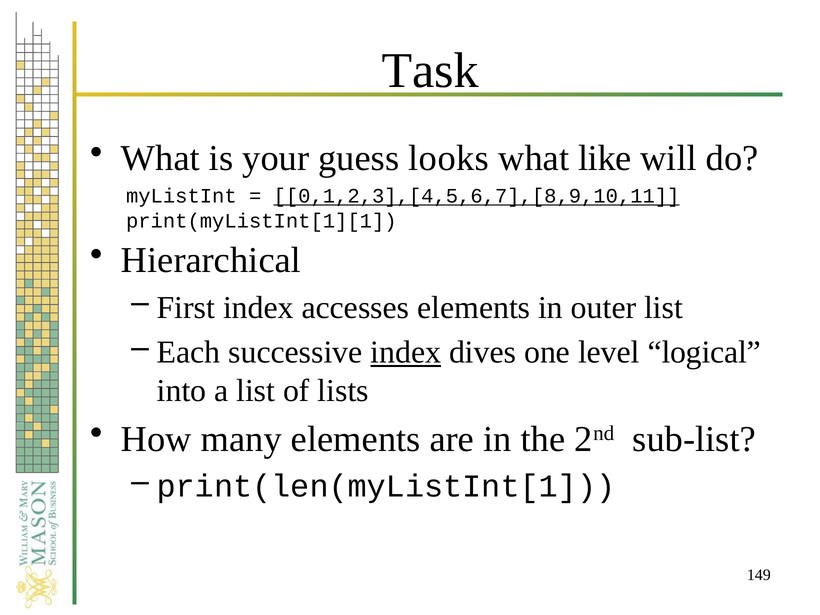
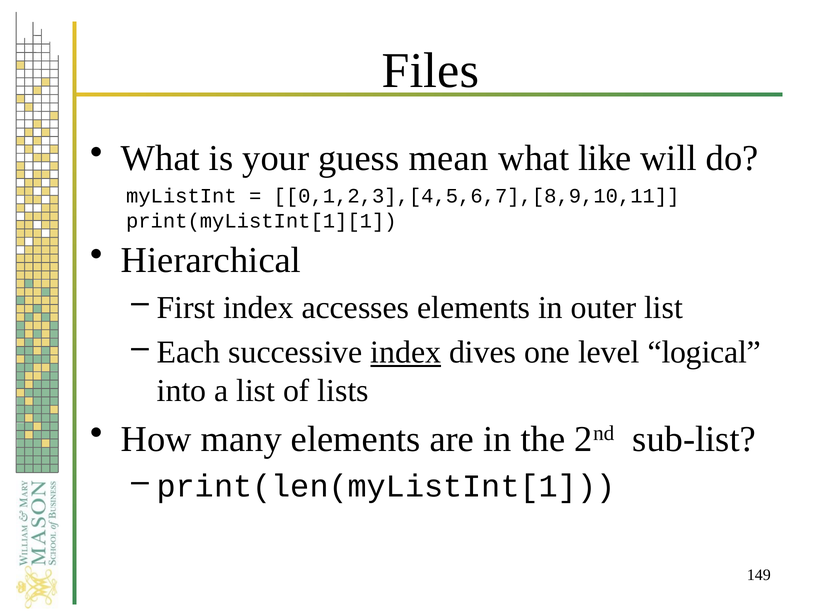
Task: Task -> Files
looks: looks -> mean
0,1,2,3],[4,5,6,7],[8,9,10,11 underline: present -> none
